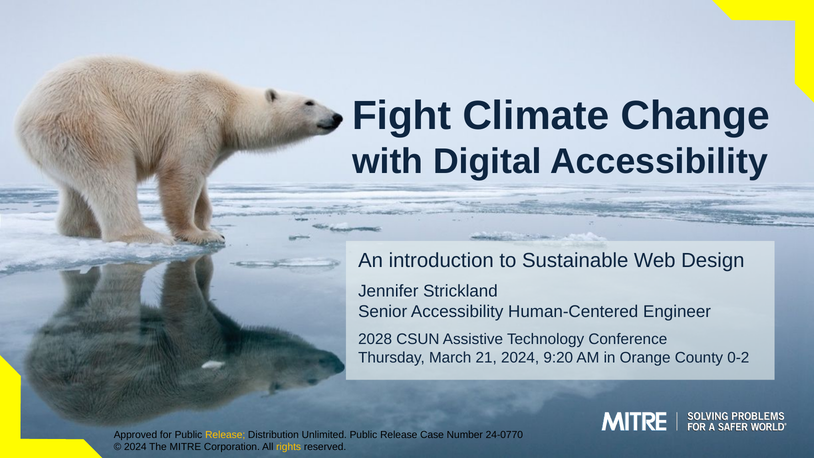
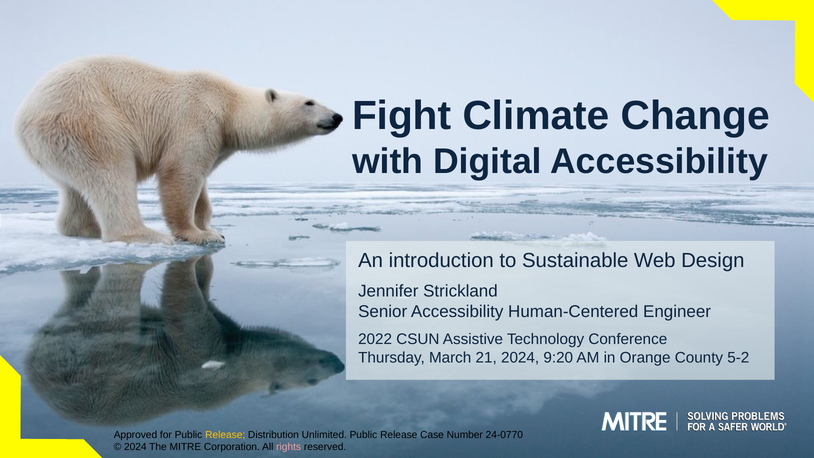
2028: 2028 -> 2022
0-2: 0-2 -> 5-2
rights colour: yellow -> pink
